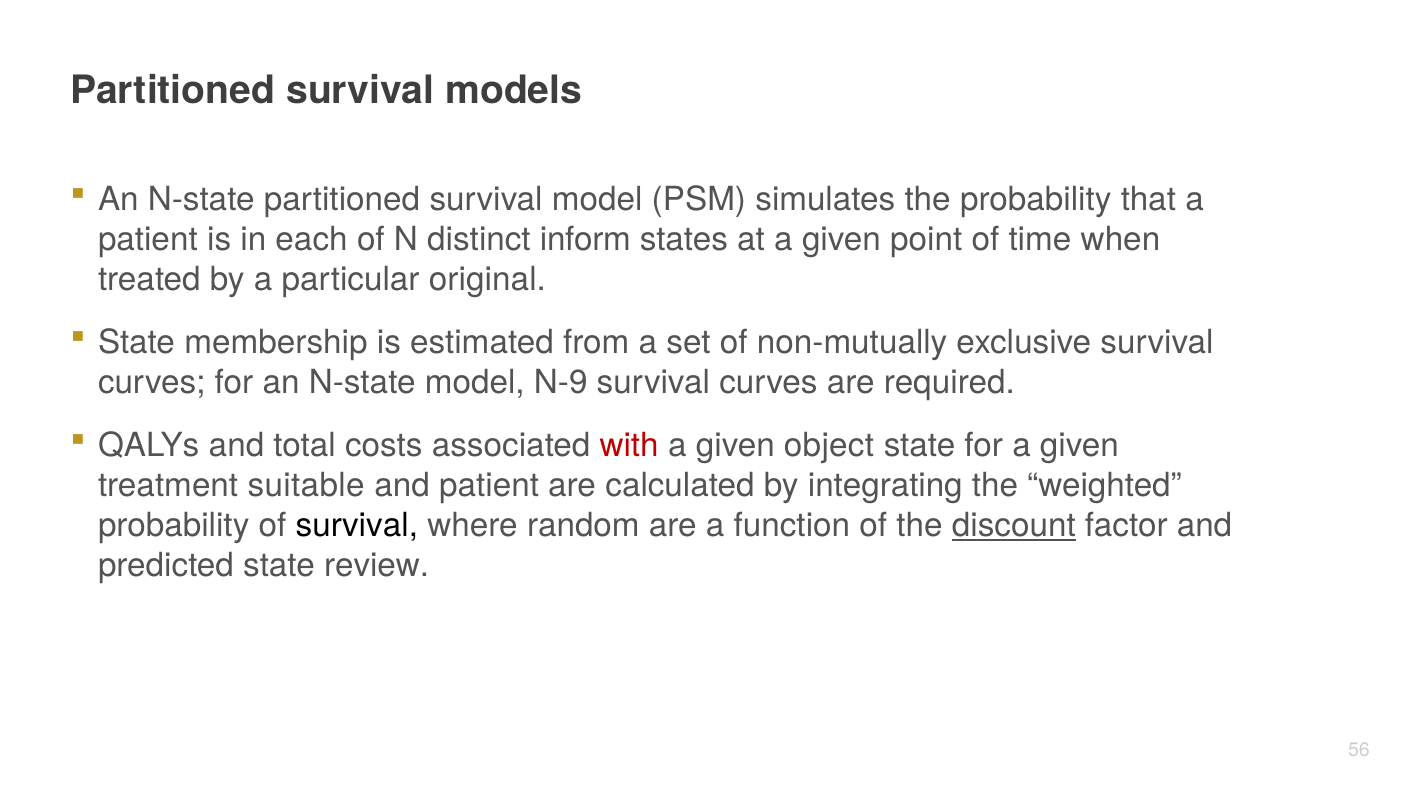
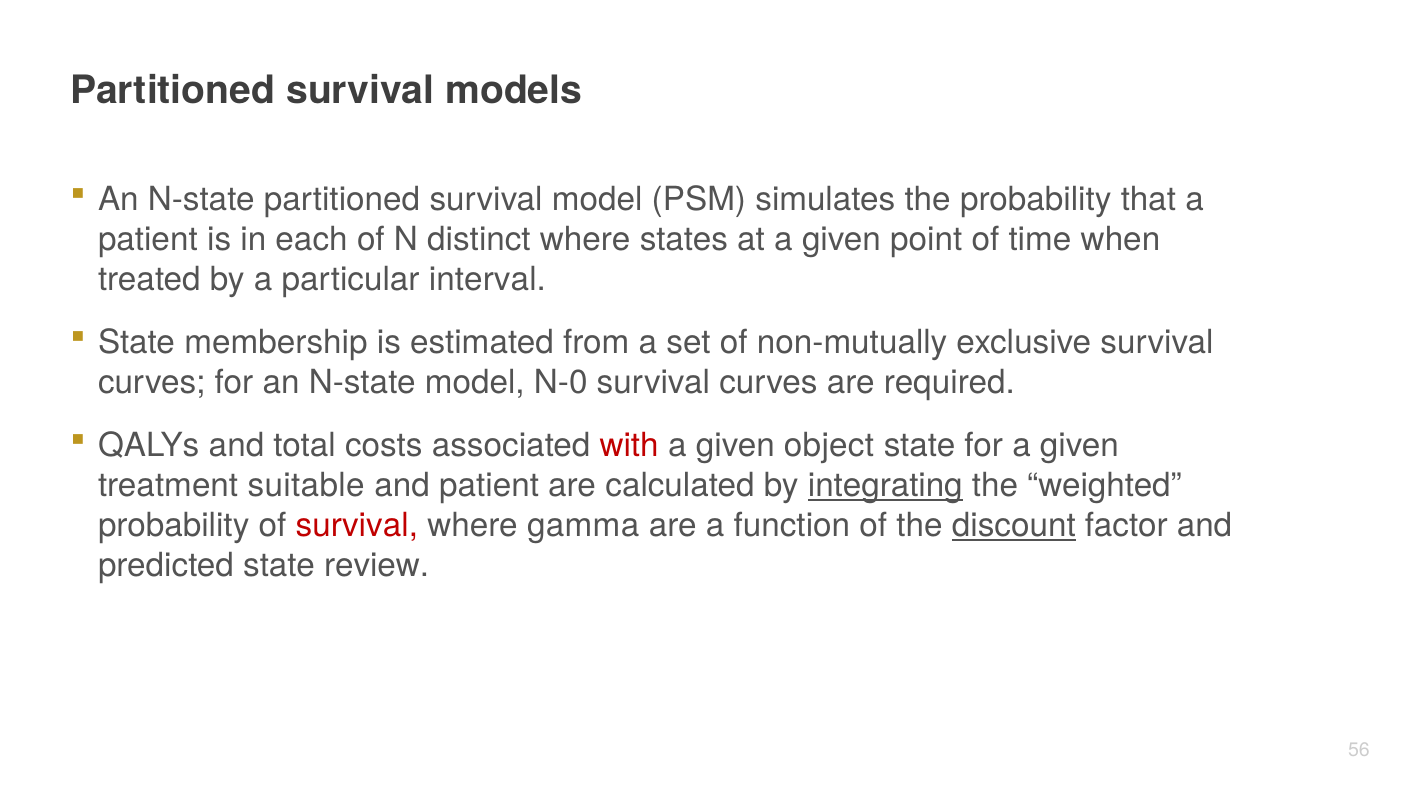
distinct inform: inform -> where
original: original -> interval
N-9: N-9 -> N-0
integrating underline: none -> present
survival at (357, 526) colour: black -> red
random: random -> gamma
